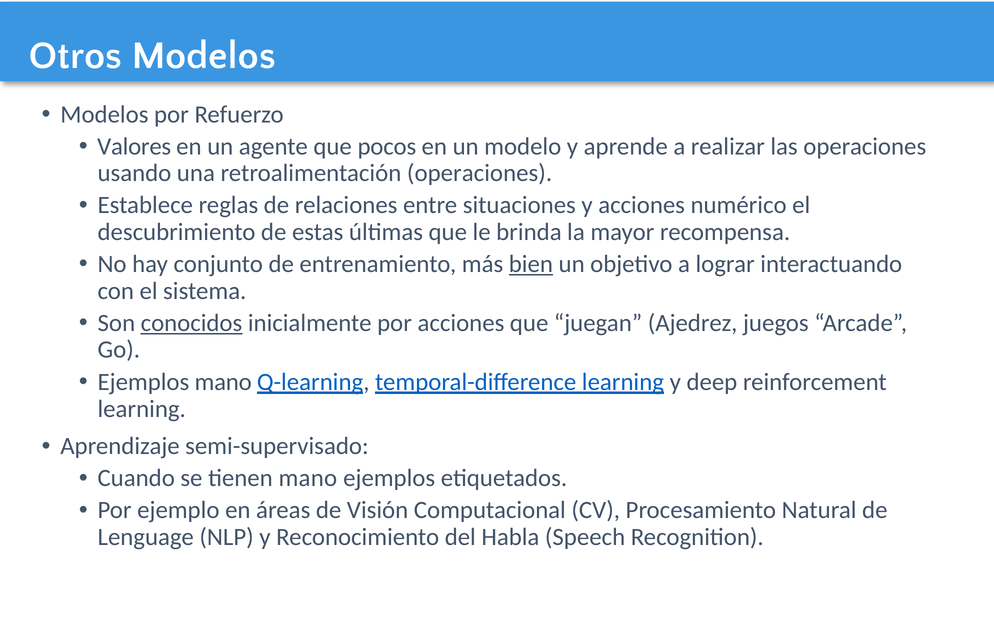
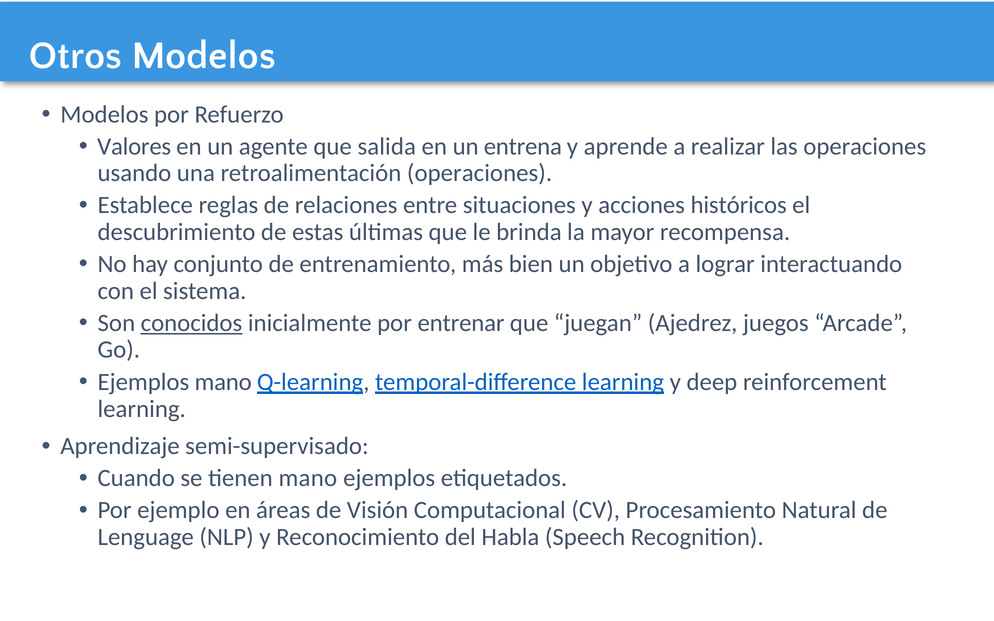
pocos: pocos -> salida
modelo: modelo -> entrena
numérico: numérico -> históricos
bien underline: present -> none
por acciones: acciones -> entrenar
